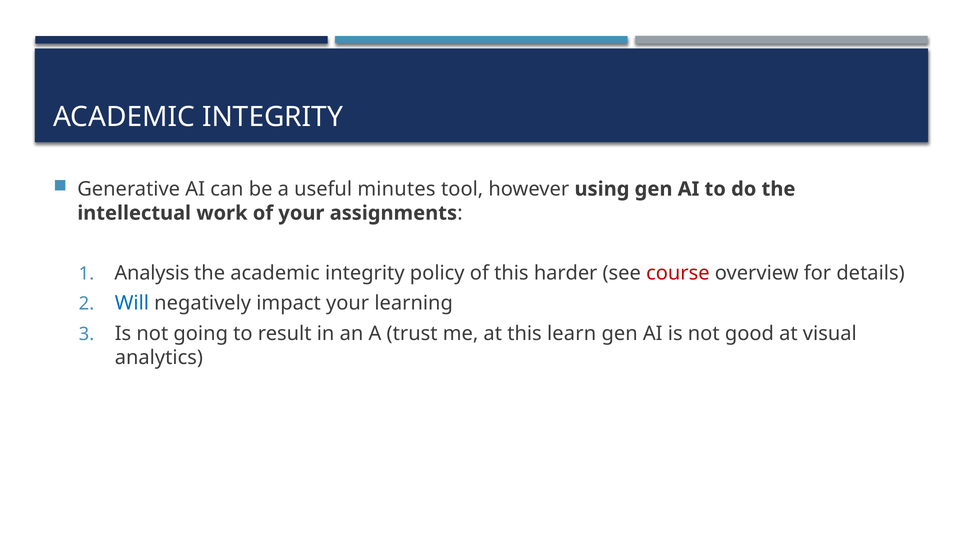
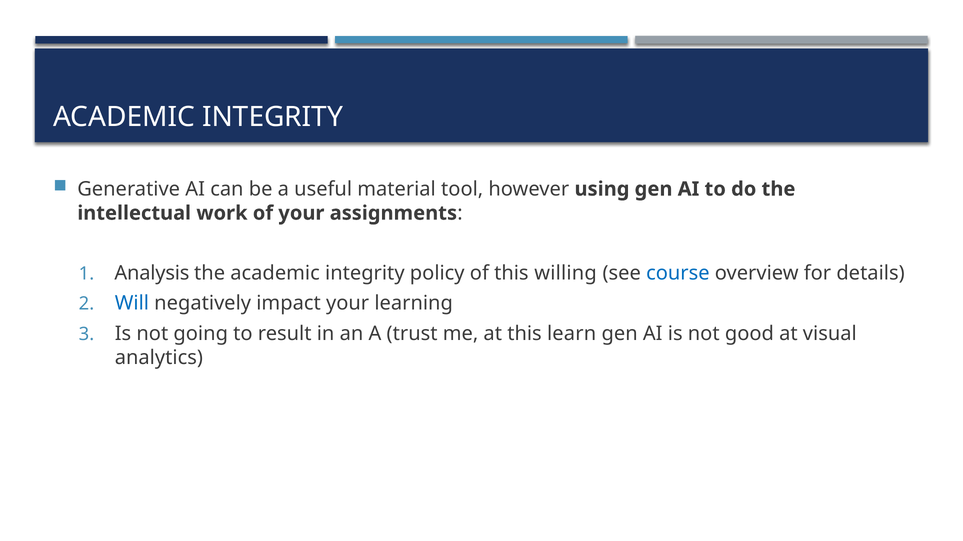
minutes: minutes -> material
harder: harder -> willing
course colour: red -> blue
